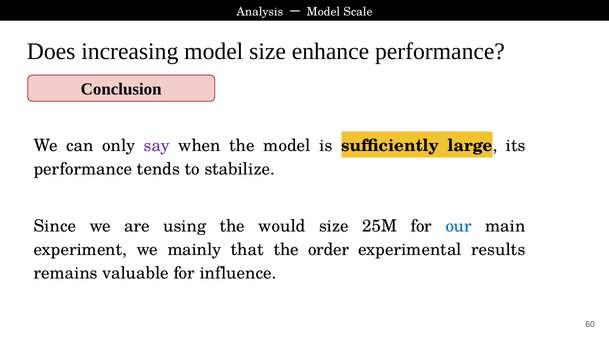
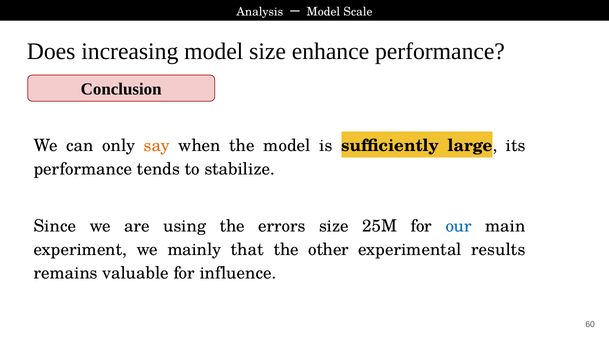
say colour: purple -> orange
would: would -> errors
order: order -> other
